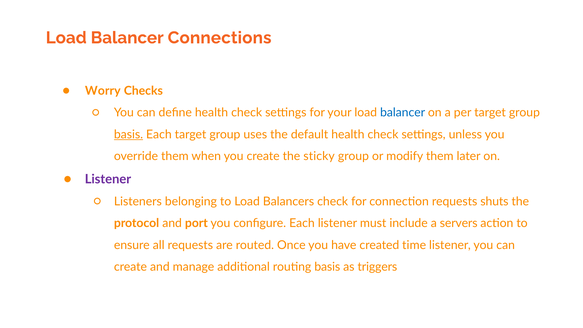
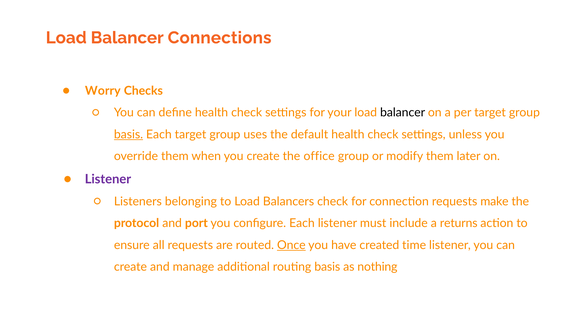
balancer at (403, 113) colour: blue -> black
sticky: sticky -> office
shuts: shuts -> make
servers: servers -> returns
Once underline: none -> present
triggers: triggers -> nothing
